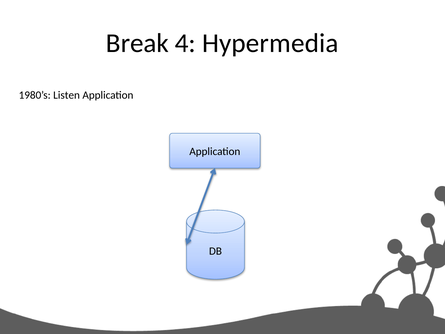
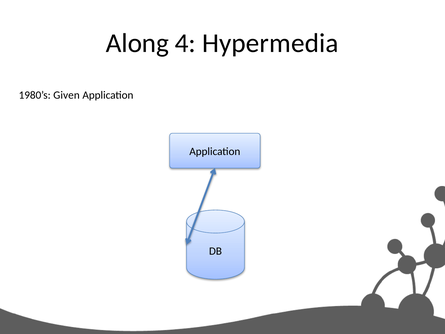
Break: Break -> Along
Listen: Listen -> Given
